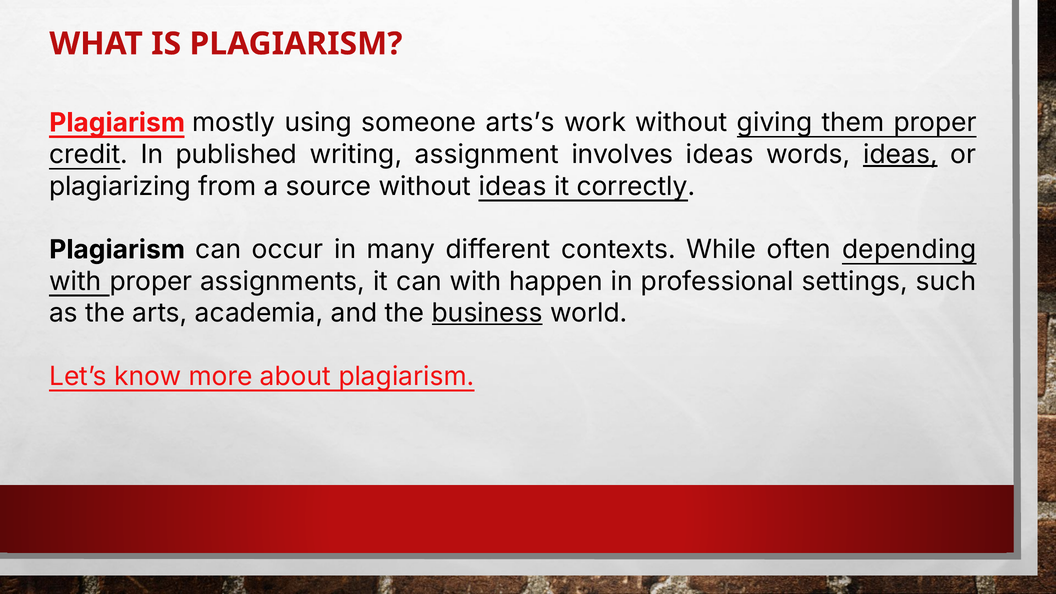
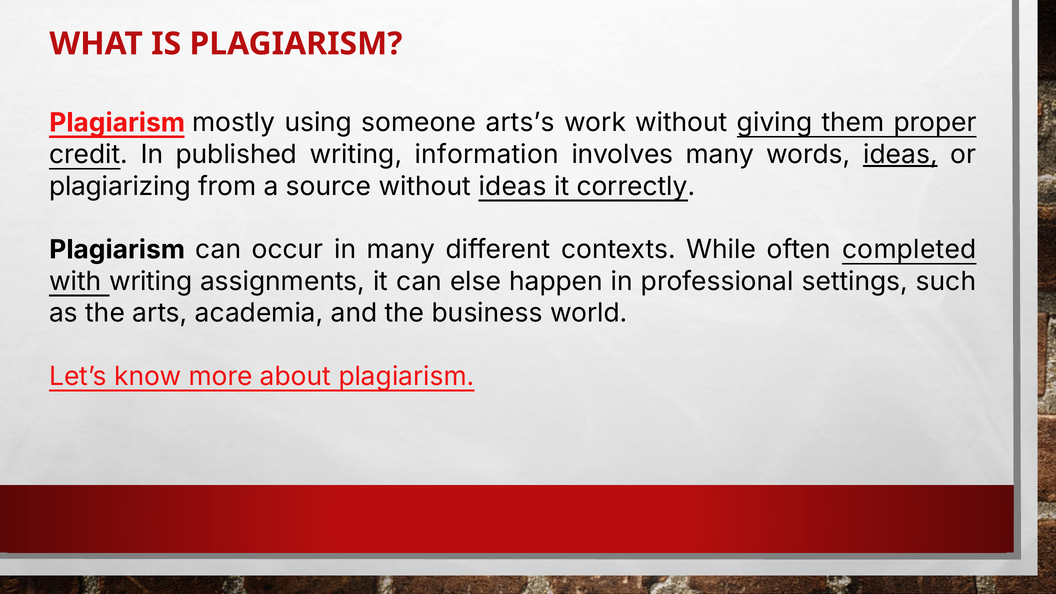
assignment: assignment -> information
involves ideas: ideas -> many
depending: depending -> completed
with proper: proper -> writing
can with: with -> else
business underline: present -> none
